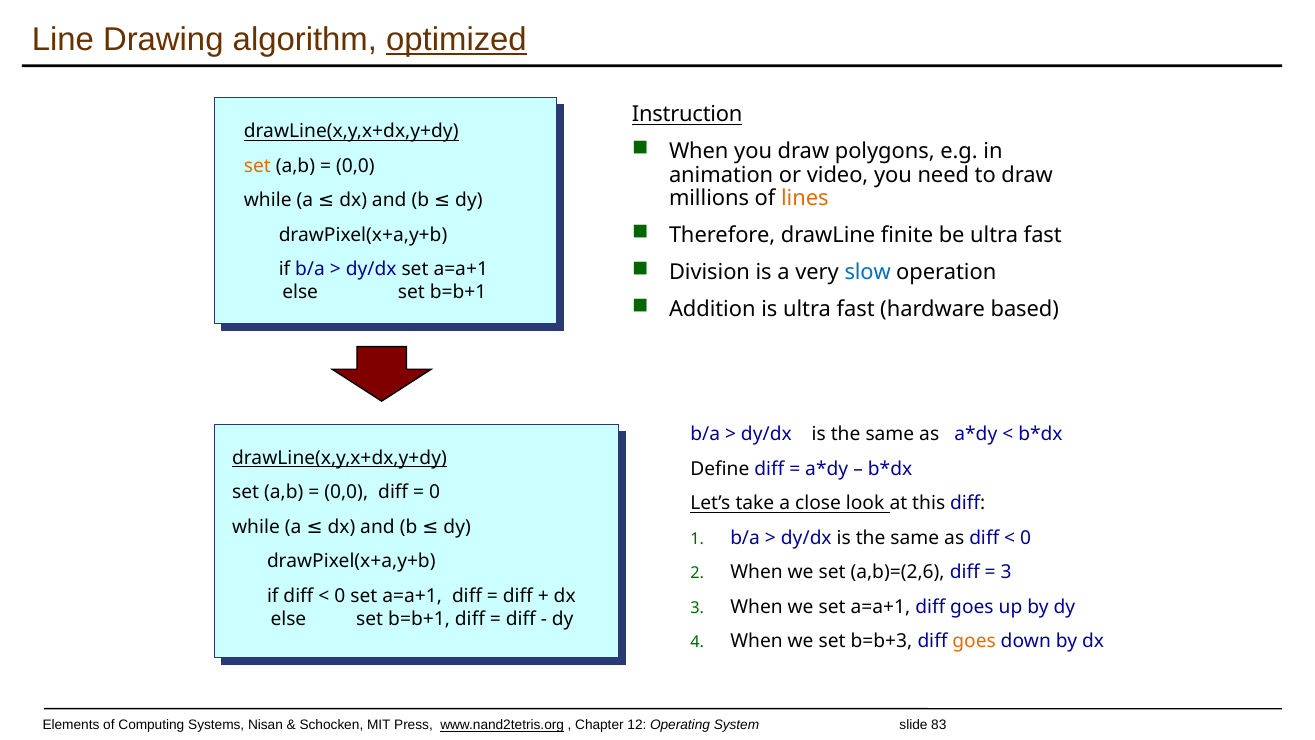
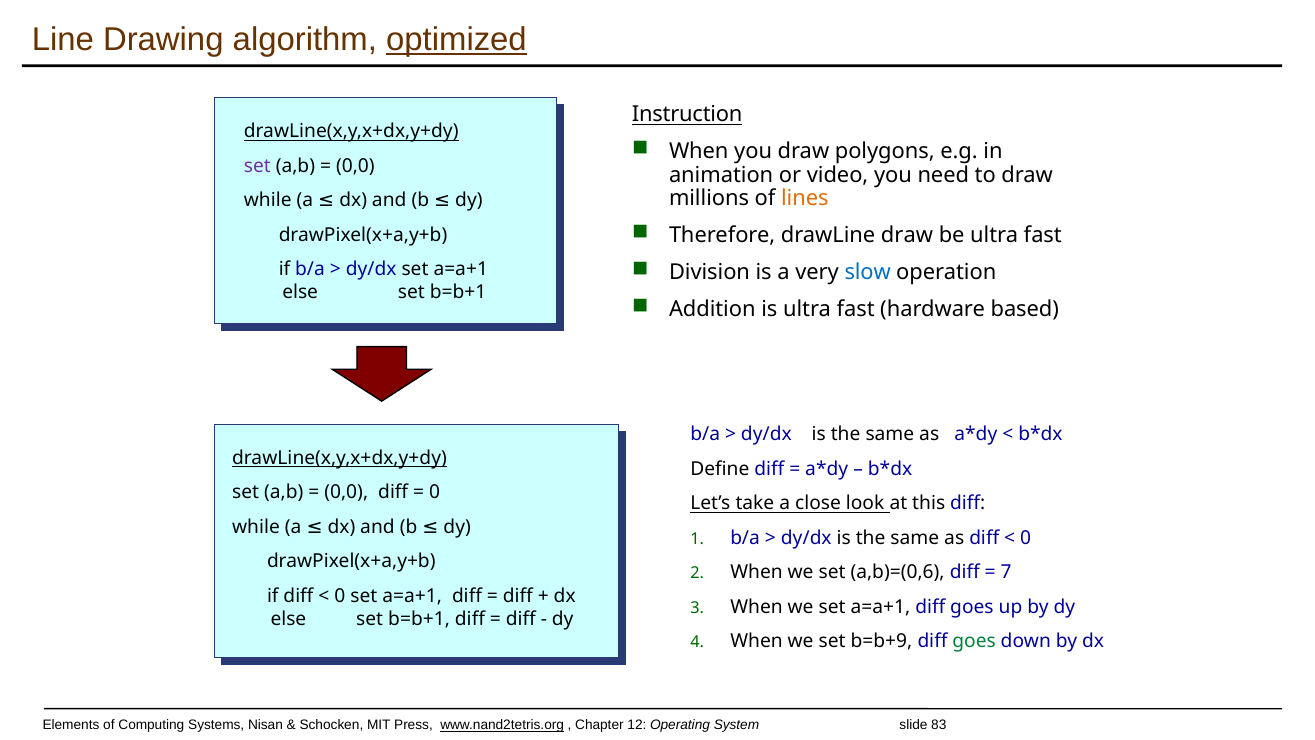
set at (257, 166) colour: orange -> purple
drawLine finite: finite -> draw
a,b)=(2,6: a,b)=(2,6 -> a,b)=(0,6
3 at (1006, 572): 3 -> 7
b=b+3: b=b+3 -> b=b+9
goes at (974, 641) colour: orange -> green
